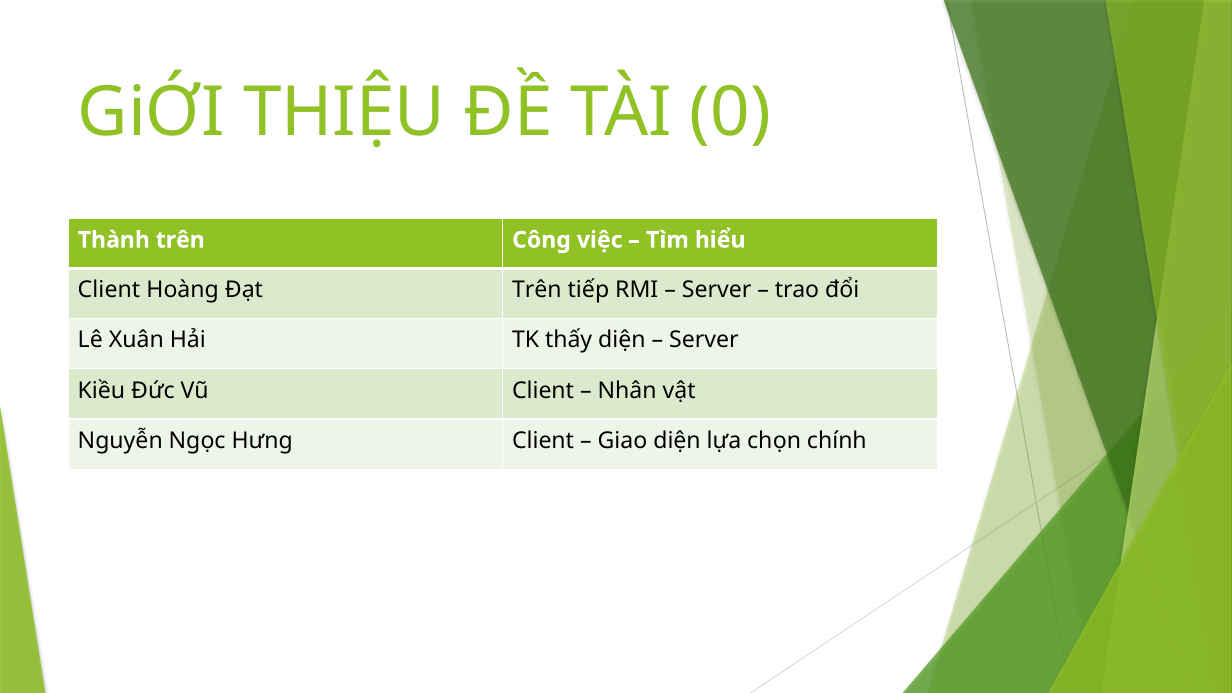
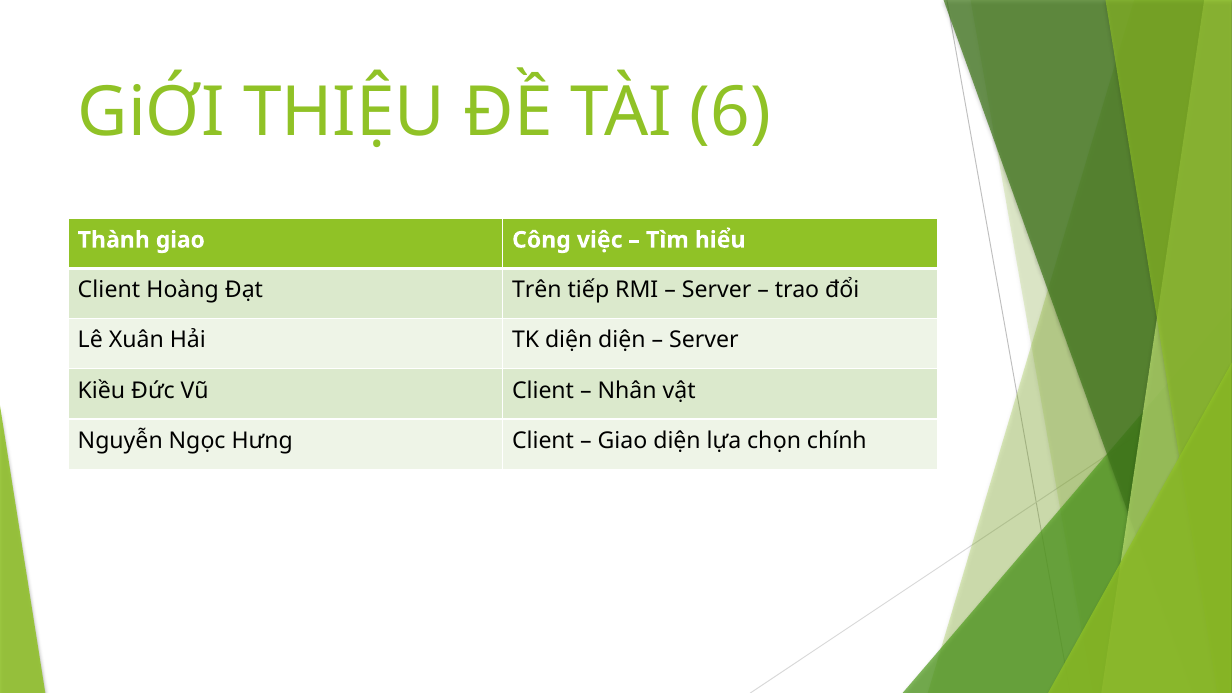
0: 0 -> 6
Thành trên: trên -> giao
TK thấy: thấy -> diện
